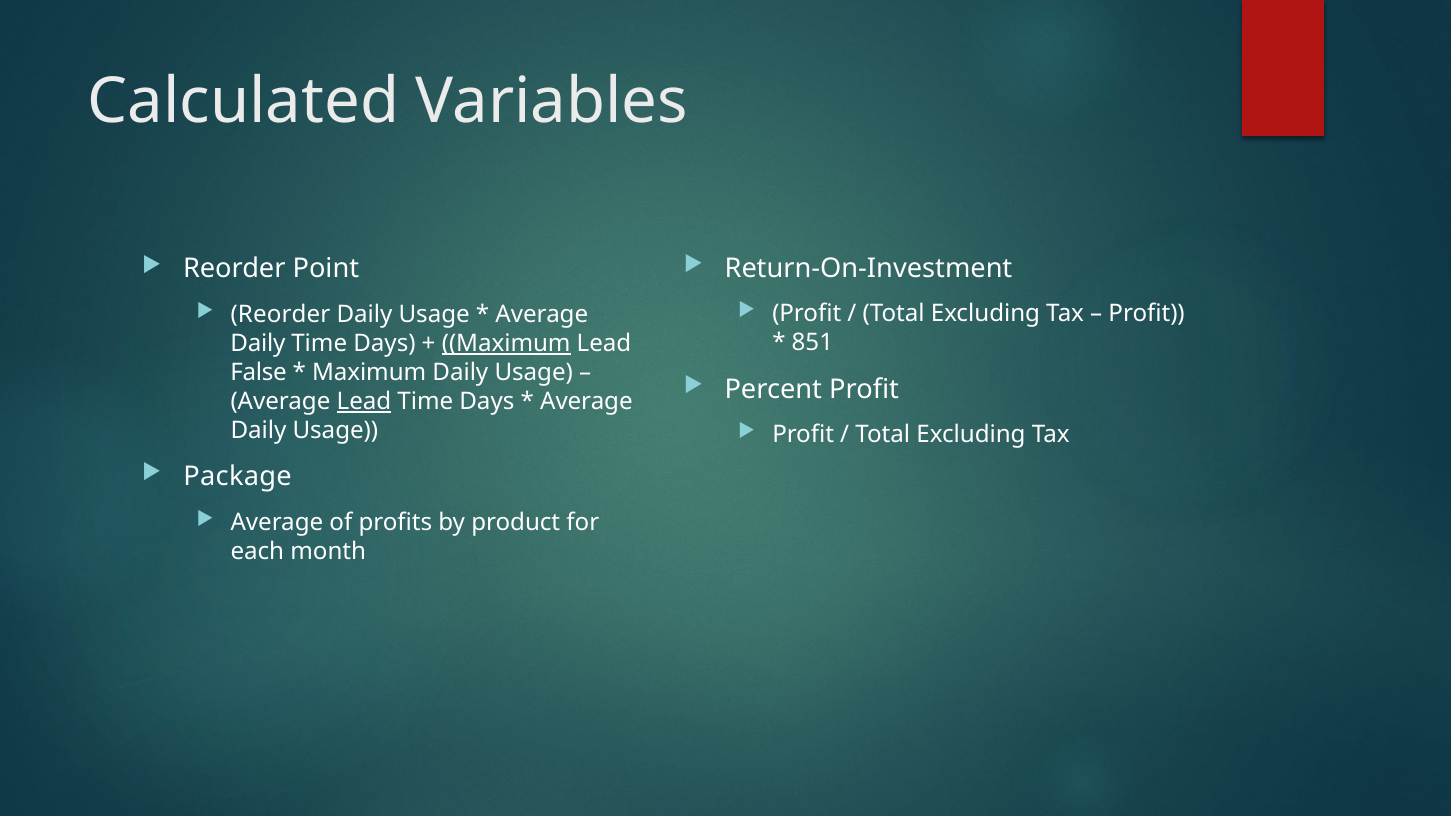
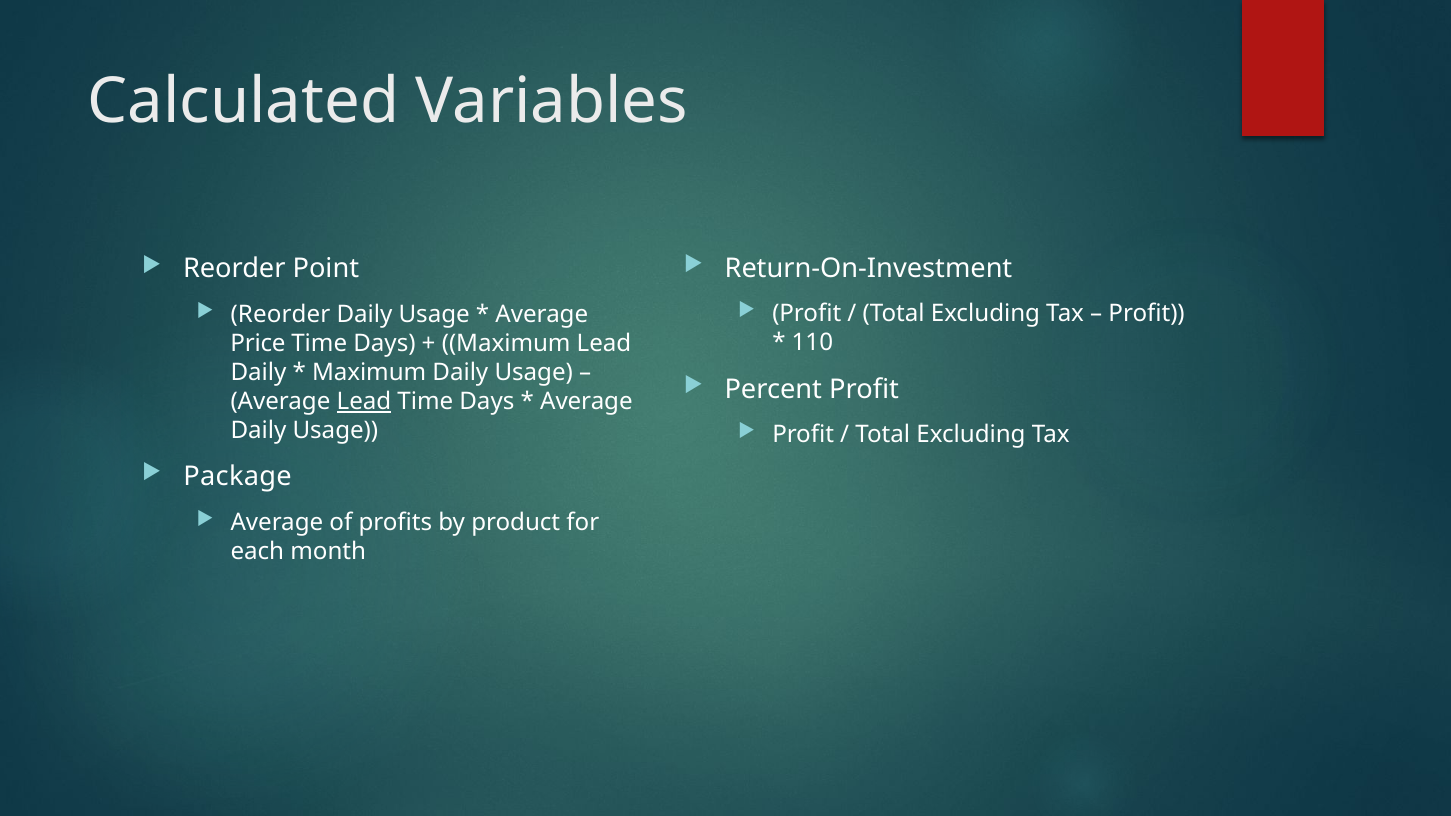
851: 851 -> 110
Daily at (258, 344): Daily -> Price
Maximum at (506, 344) underline: present -> none
False at (259, 373): False -> Daily
